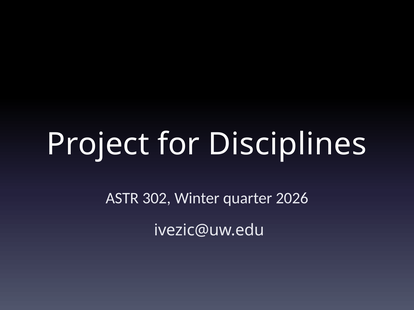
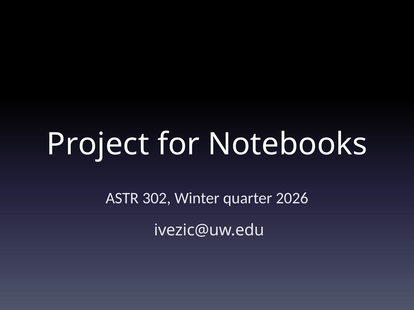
Disciplines: Disciplines -> Notebooks
